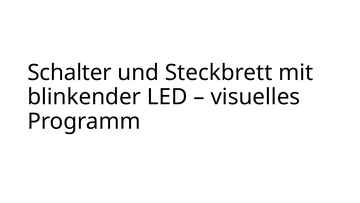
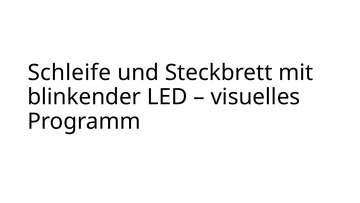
Schalter: Schalter -> Schleife
